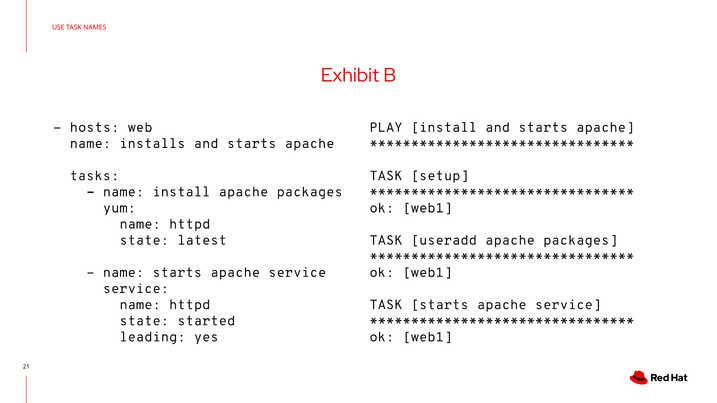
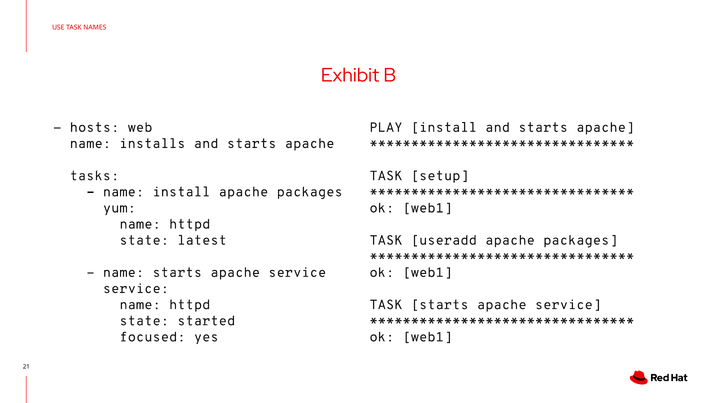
leading: leading -> focused
